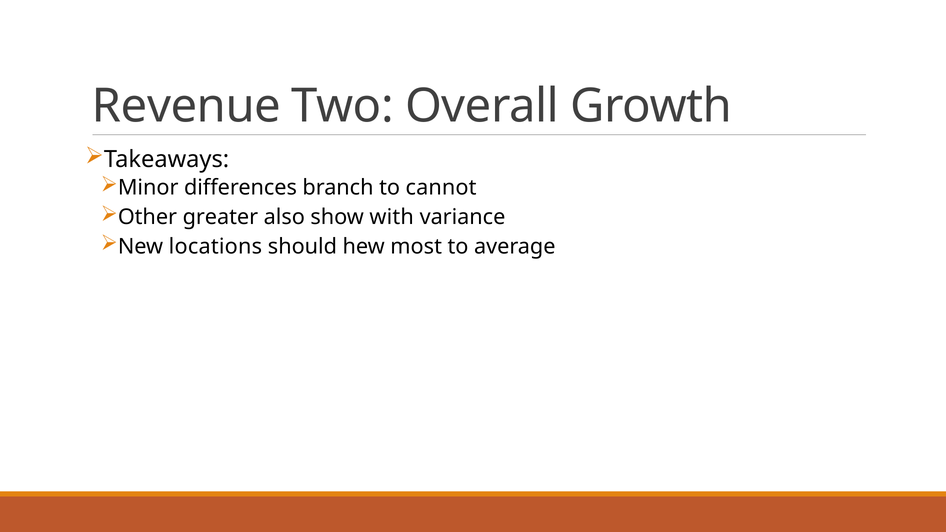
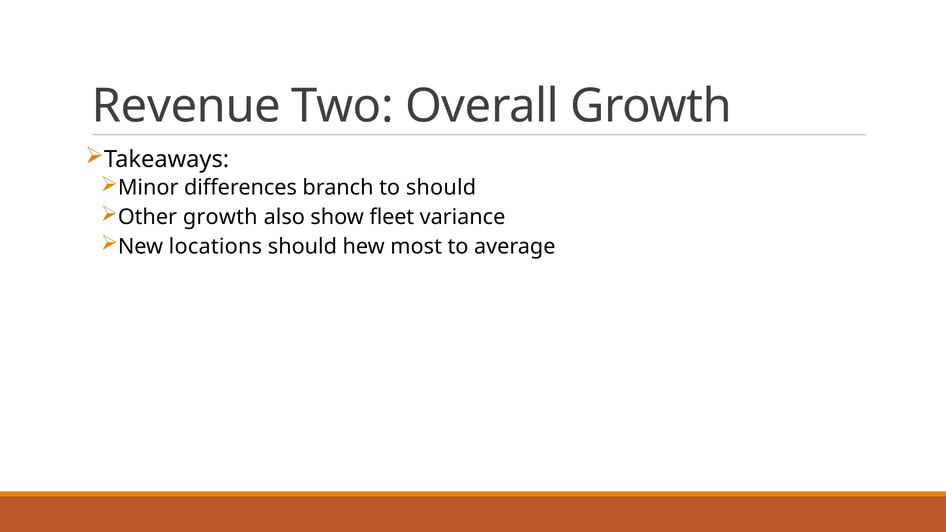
to cannot: cannot -> should
Other greater: greater -> growth
with: with -> fleet
